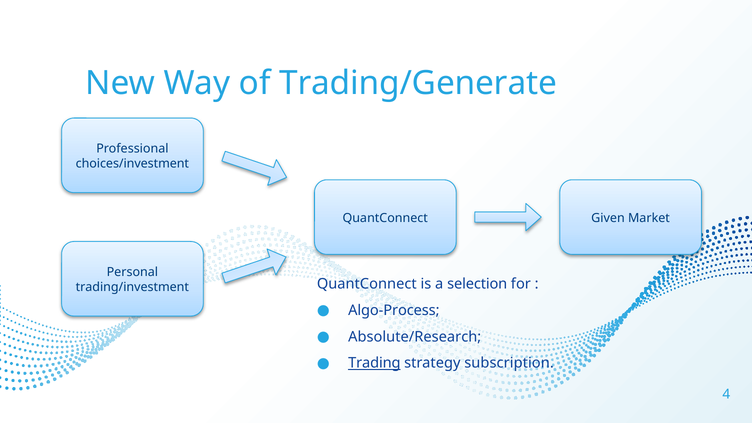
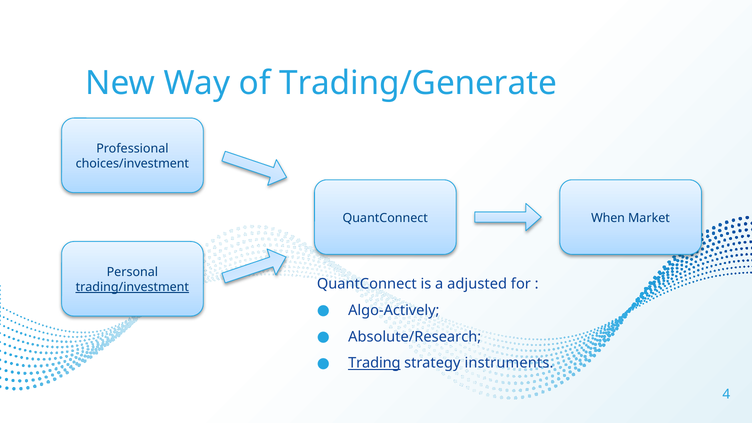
Given: Given -> When
selection: selection -> adjusted
trading/investment underline: none -> present
Algo-Process: Algo-Process -> Algo-Actively
subscription: subscription -> instruments
